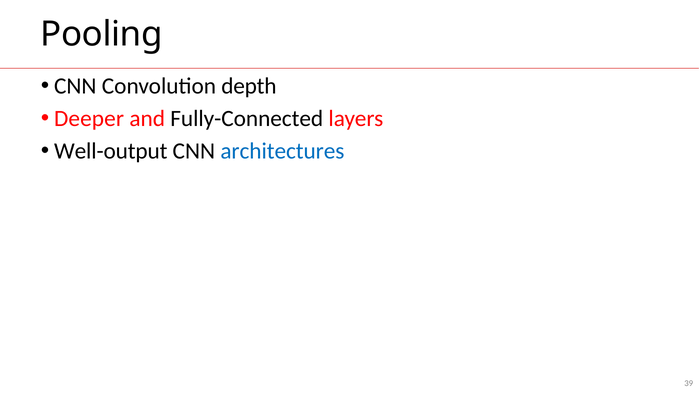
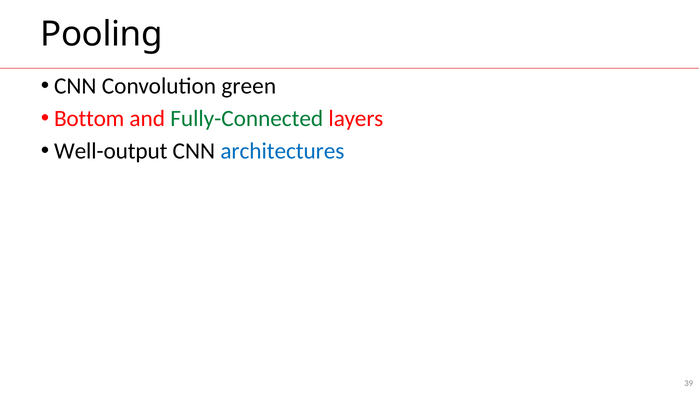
depth: depth -> green
Deeper: Deeper -> Bottom
Fully-Connected colour: black -> green
